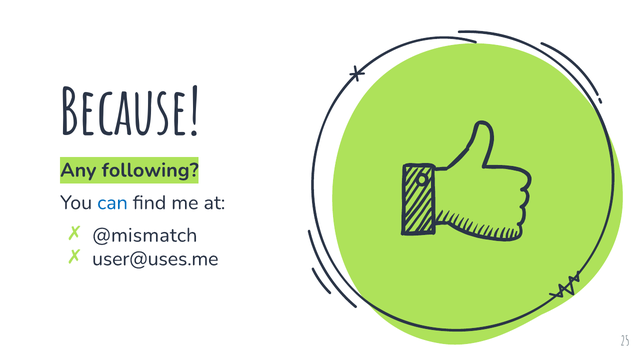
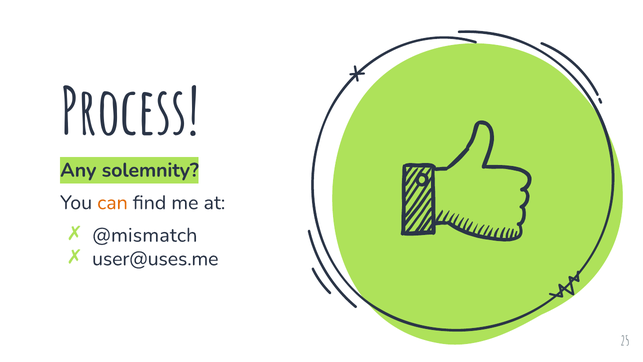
Because: Because -> Process
following: following -> solemnity
can colour: blue -> orange
